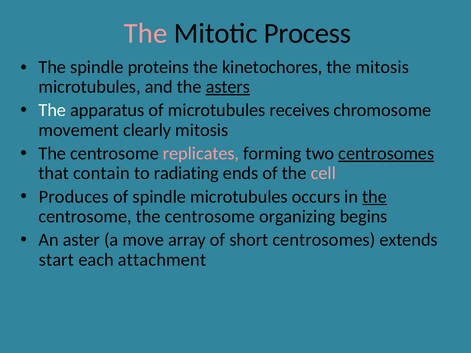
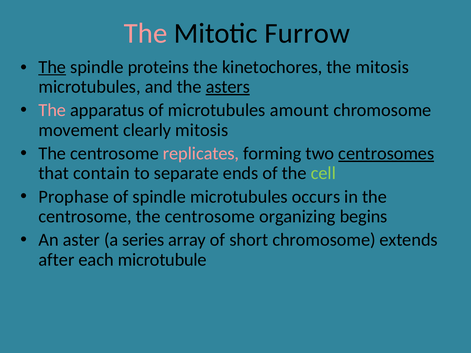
Process: Process -> Furrow
The at (52, 67) underline: none -> present
The at (52, 110) colour: white -> pink
receives: receives -> amount
radiating: radiating -> separate
cell colour: pink -> light green
Produces: Produces -> Prophase
the at (375, 197) underline: present -> none
move: move -> series
short centrosomes: centrosomes -> chromosome
start: start -> after
attachment: attachment -> microtubule
